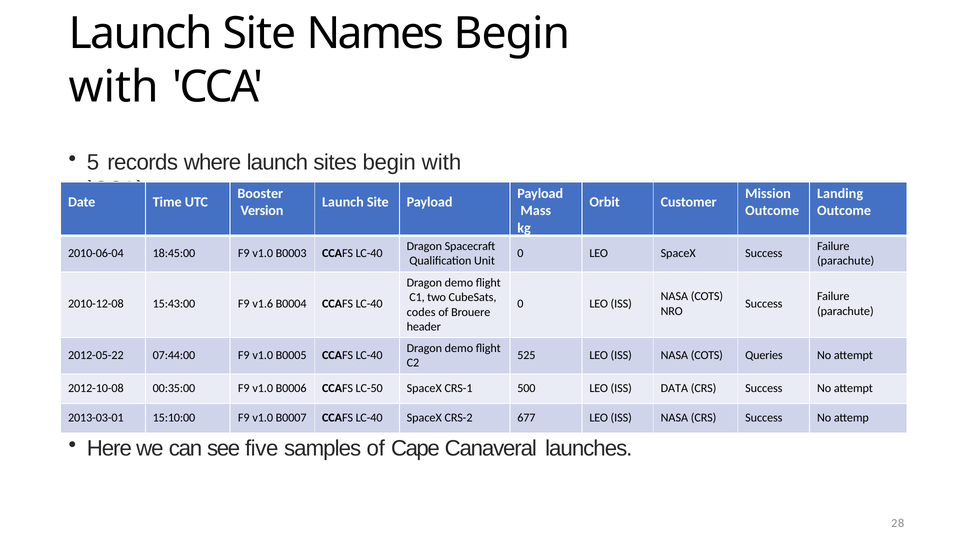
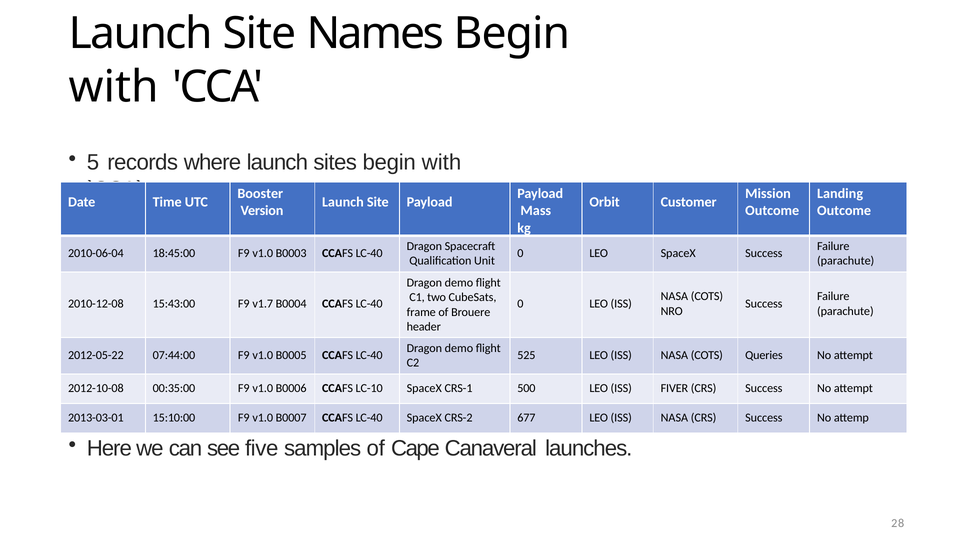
v1.6: v1.6 -> v1.7
codes: codes -> frame
LC-50: LC-50 -> LC-10
DATA: DATA -> FIVER
